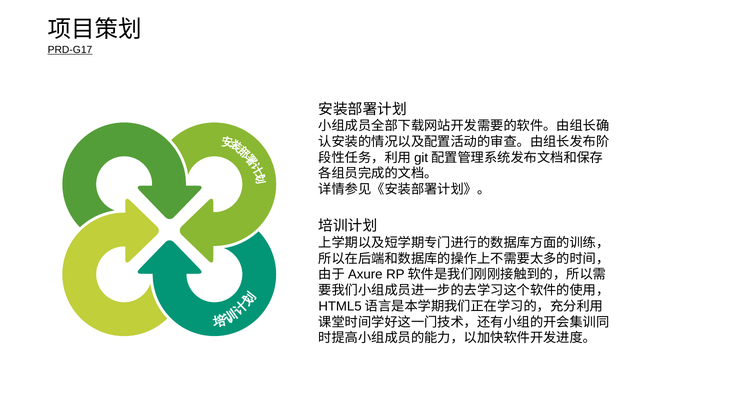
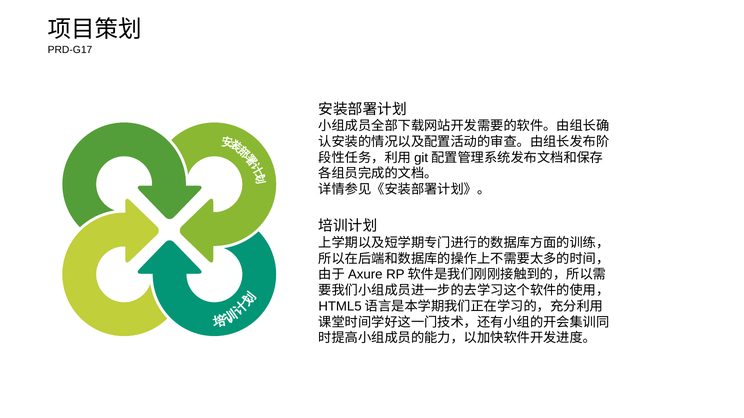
PRD-G17 underline: present -> none
